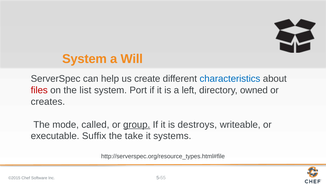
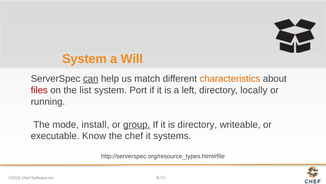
can underline: none -> present
create: create -> match
characteristics colour: blue -> orange
owned: owned -> locally
creates: creates -> running
called: called -> install
is destroys: destroys -> directory
Suffix: Suffix -> Know
the take: take -> chef
